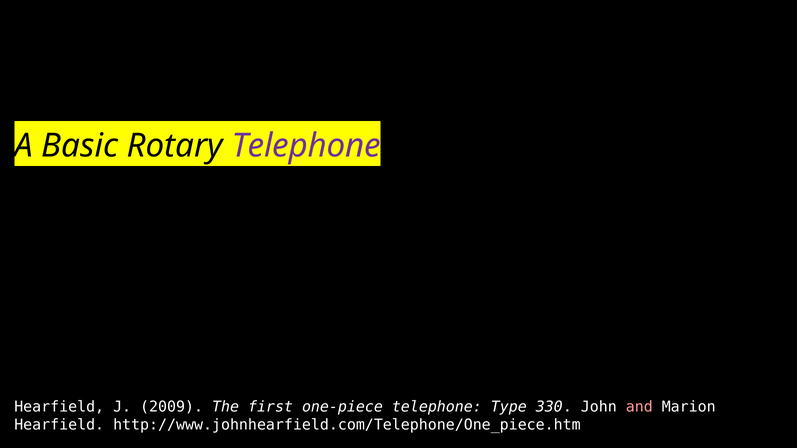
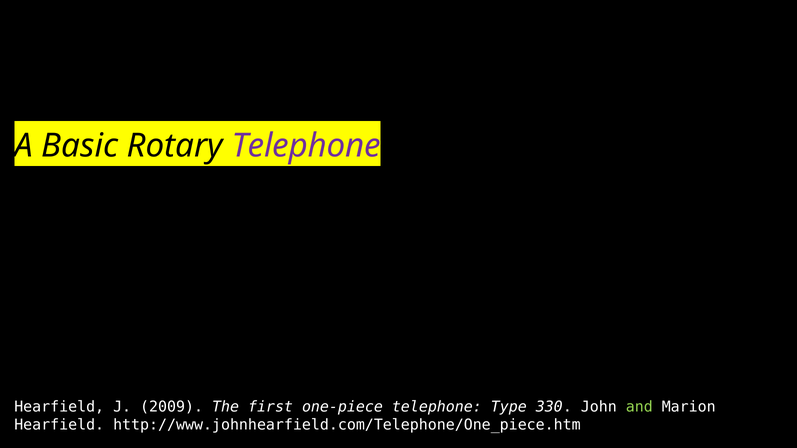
and colour: pink -> light green
